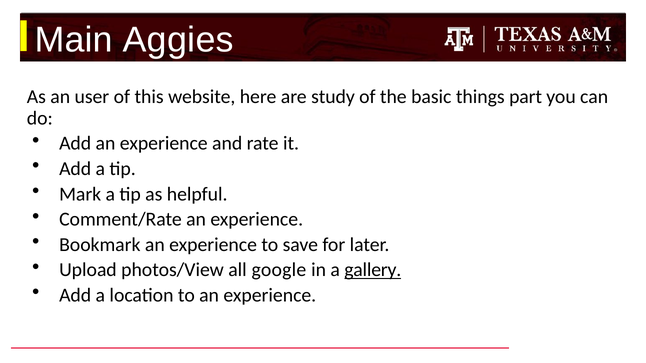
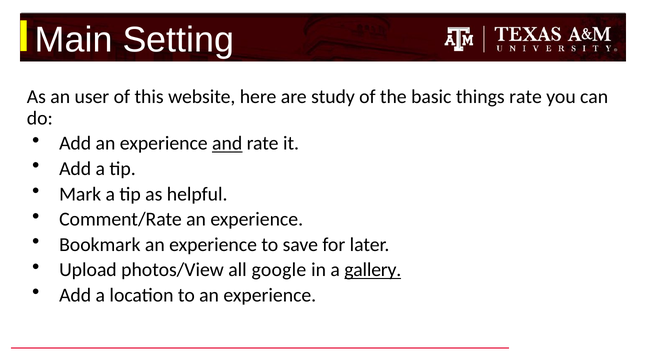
Aggies: Aggies -> Setting
things part: part -> rate
and underline: none -> present
